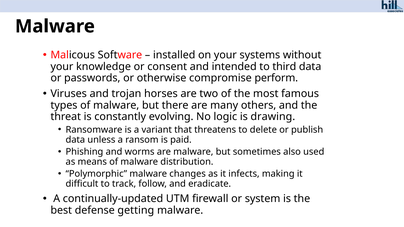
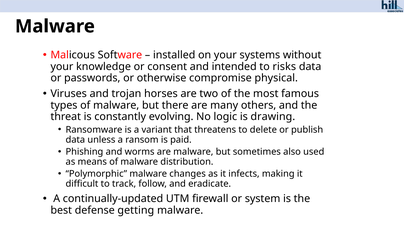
third: third -> risks
perform: perform -> physical
